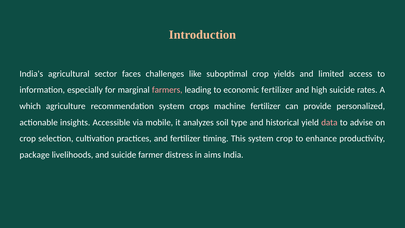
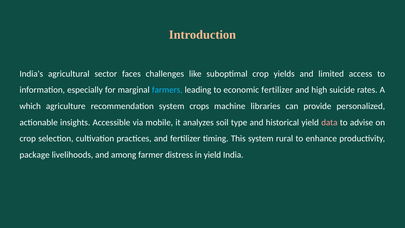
farmers colour: pink -> light blue
machine fertilizer: fertilizer -> libraries
system crop: crop -> rural
and suicide: suicide -> among
in aims: aims -> yield
